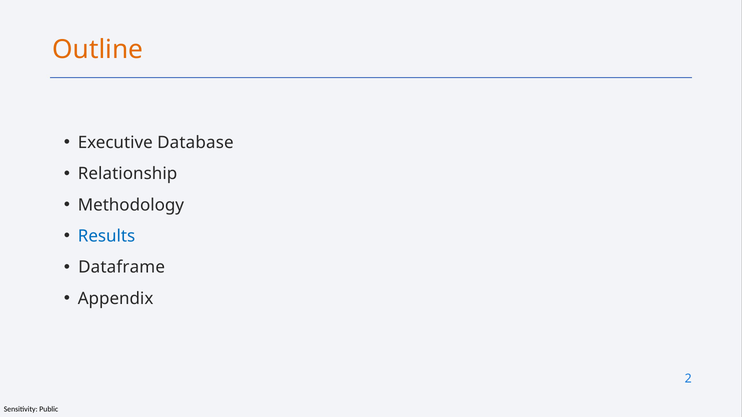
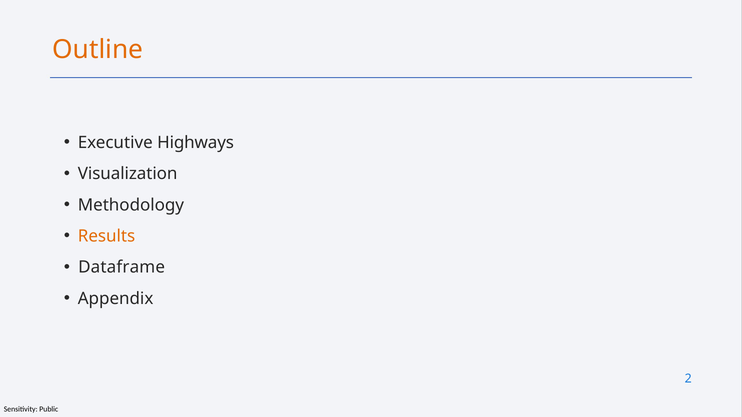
Database: Database -> Highways
Relationship: Relationship -> Visualization
Results colour: blue -> orange
